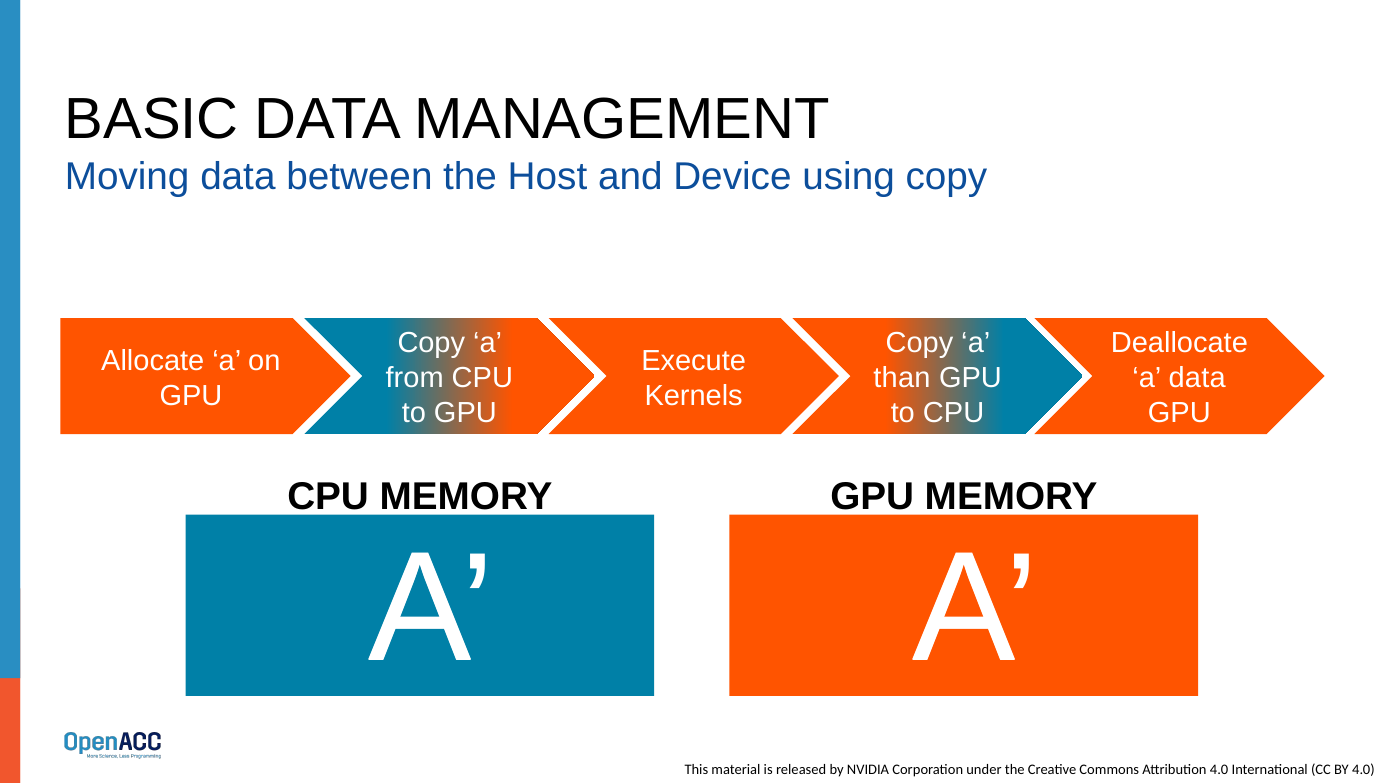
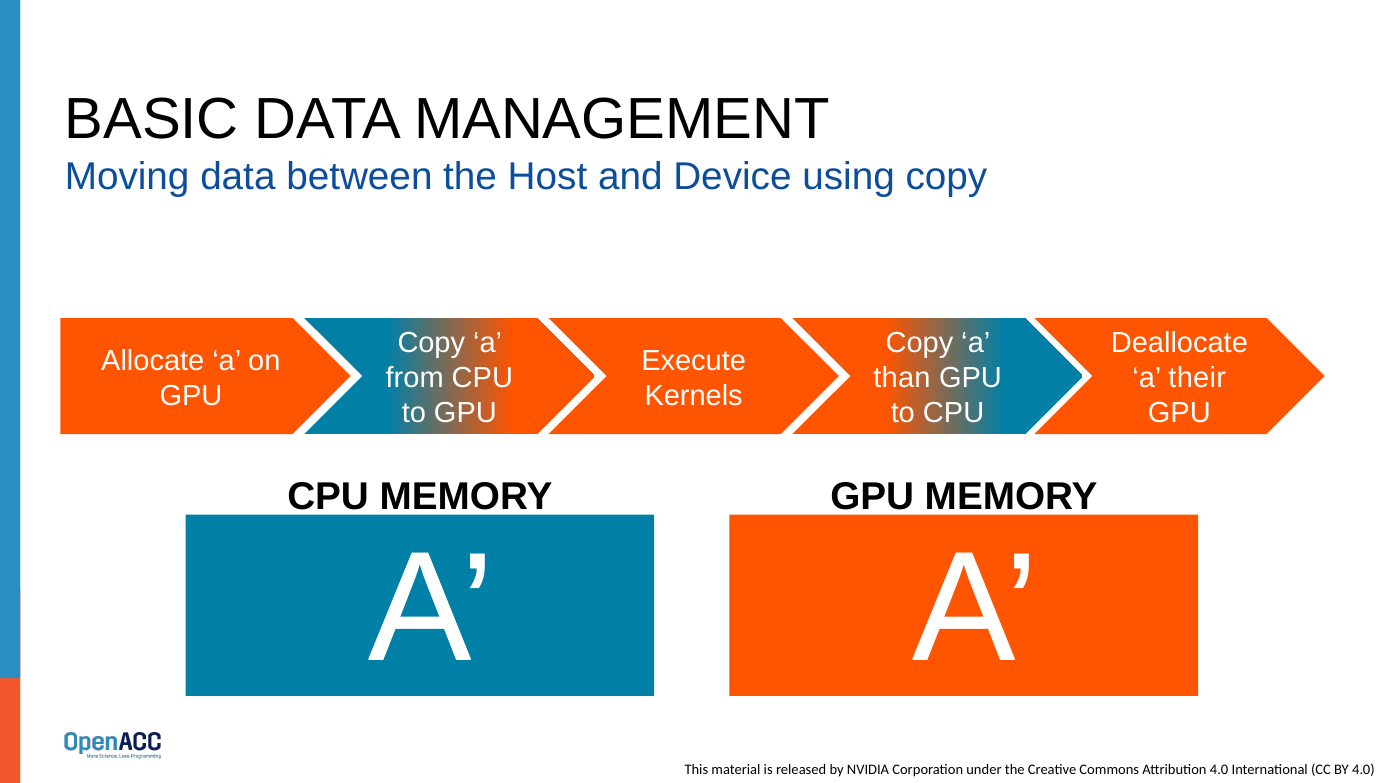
a data: data -> their
